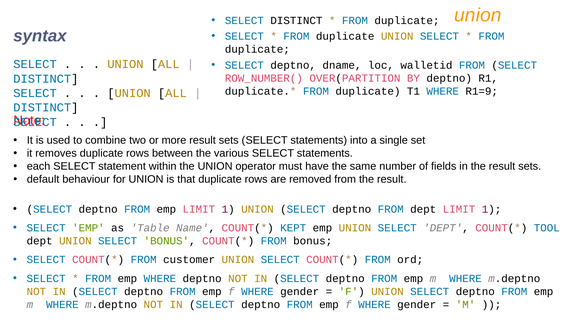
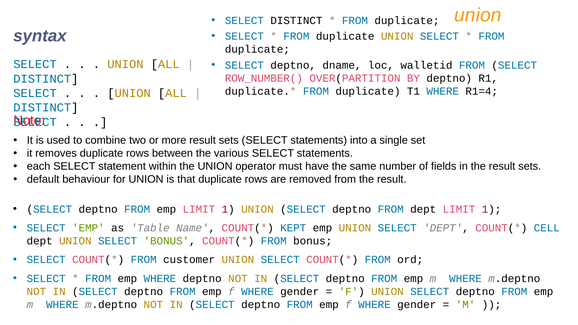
R1=9: R1=9 -> R1=4
TOOL: TOOL -> CELL
